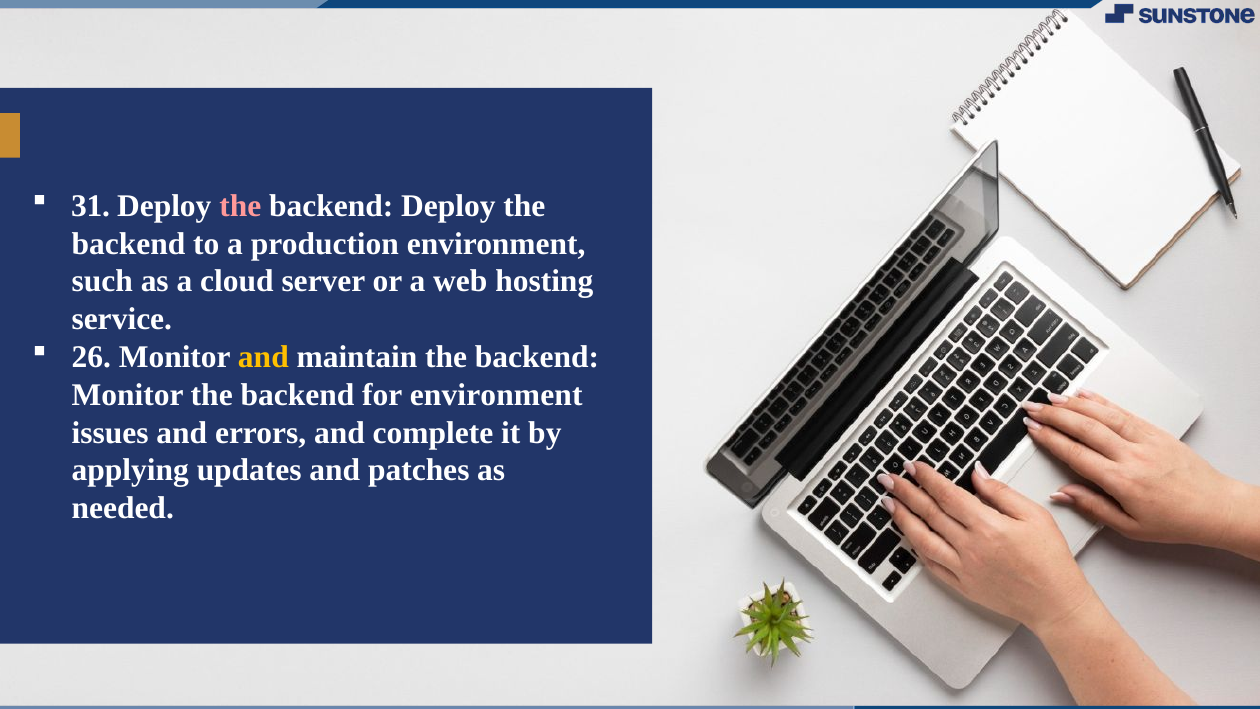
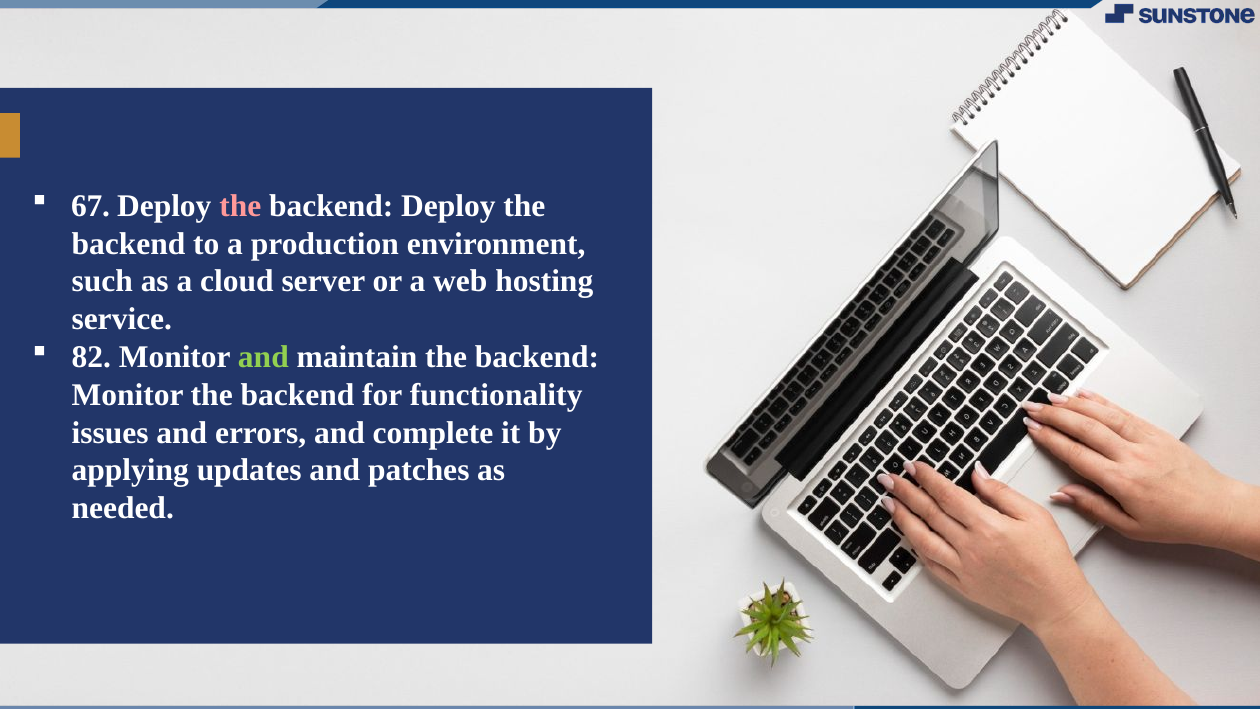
31: 31 -> 67
26: 26 -> 82
and at (263, 357) colour: yellow -> light green
for environment: environment -> functionality
